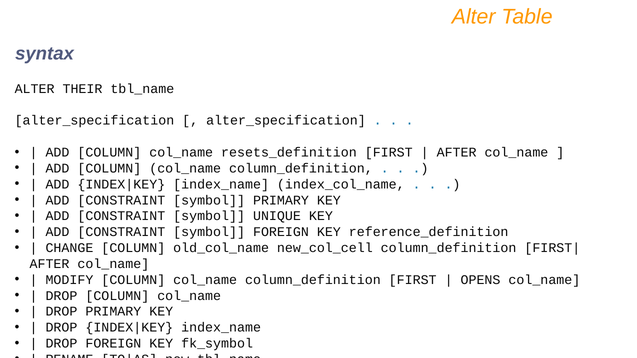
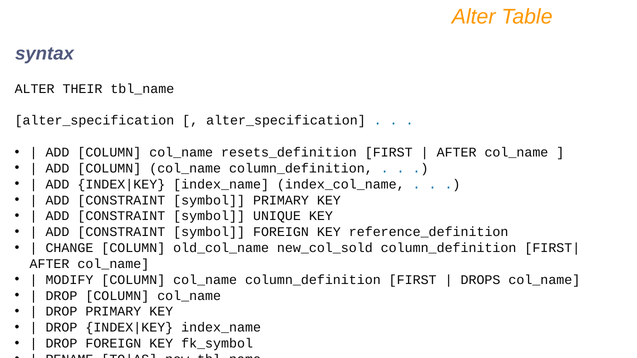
new_col_cell: new_col_cell -> new_col_sold
OPENS: OPENS -> DROPS
